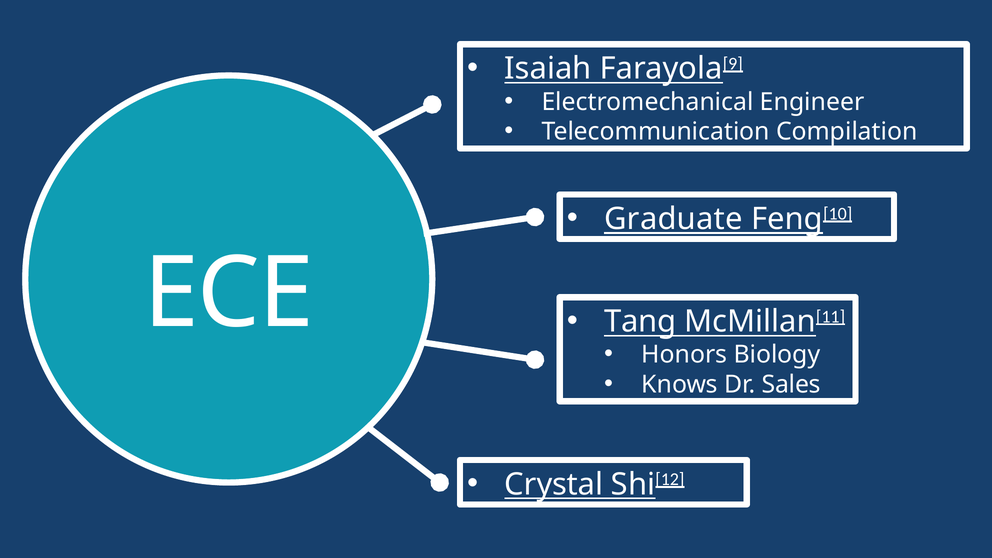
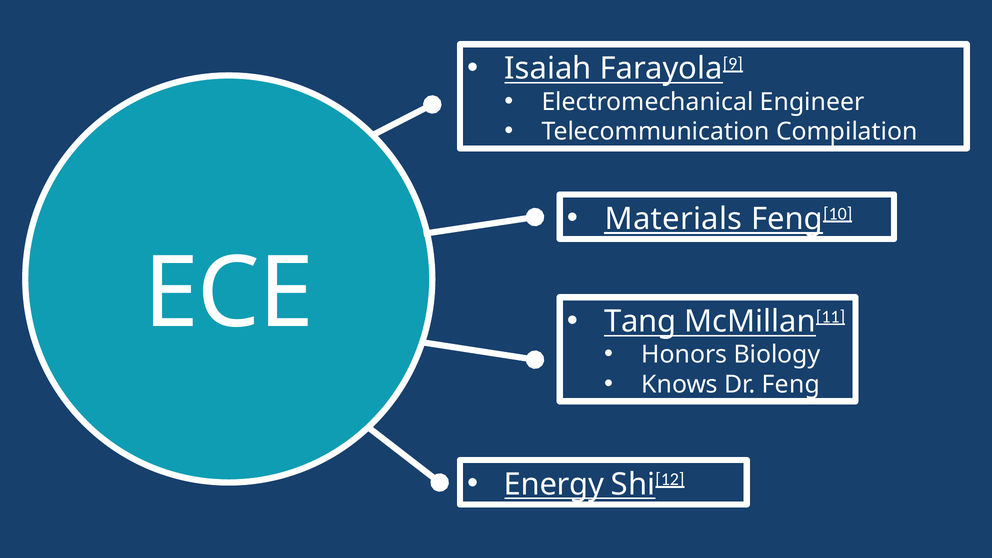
Graduate: Graduate -> Materials
Dr Sales: Sales -> Feng
Crystal: Crystal -> Energy
